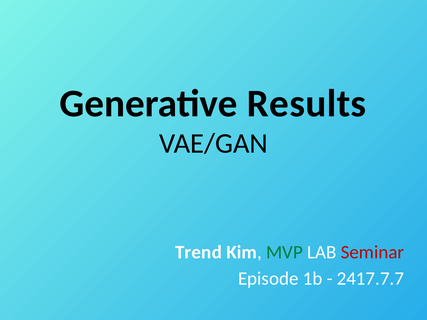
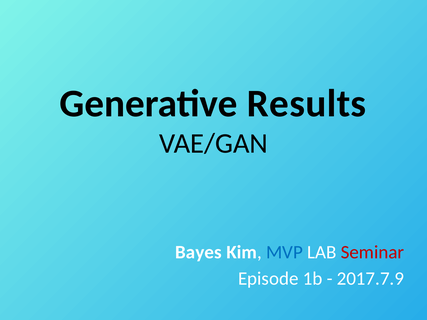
Trend: Trend -> Bayes
MVP colour: green -> blue
2417.7.7: 2417.7.7 -> 2017.7.9
